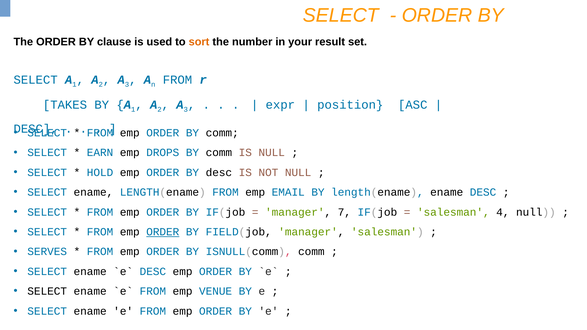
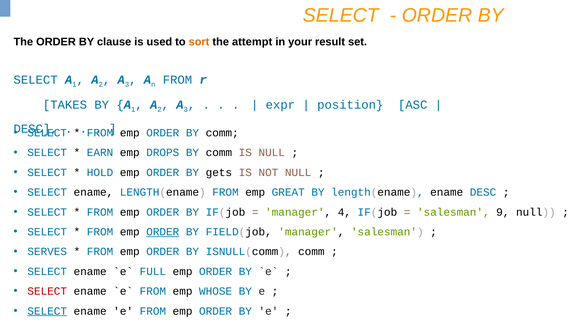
number: number -> attempt
BY desc: desc -> gets
EMAIL: EMAIL -> GREAT
7: 7 -> 4
4: 4 -> 9
DESC at (153, 272): DESC -> FULL
SELECT at (47, 291) colour: black -> red
VENUE: VENUE -> WHOSE
SELECT at (47, 311) underline: none -> present
